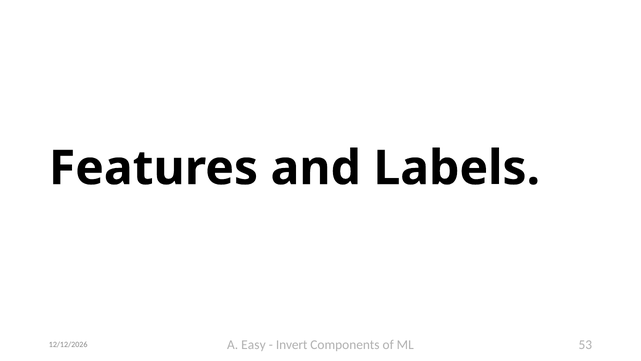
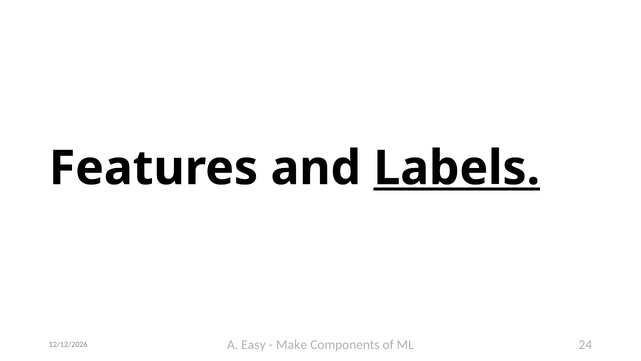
Labels underline: none -> present
Invert: Invert -> Make
53: 53 -> 24
